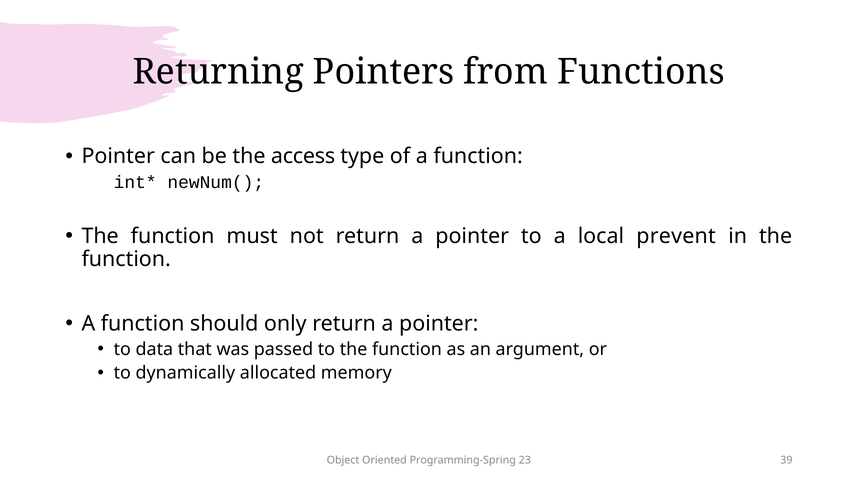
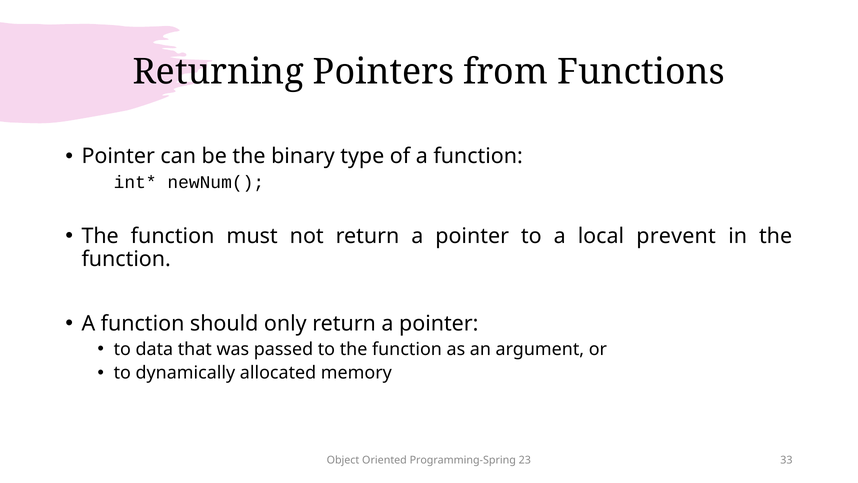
access: access -> binary
39: 39 -> 33
